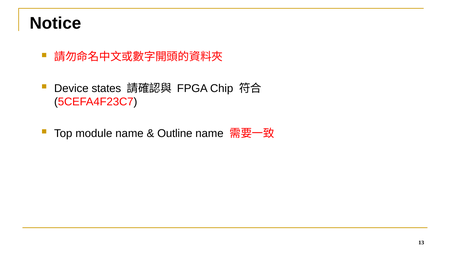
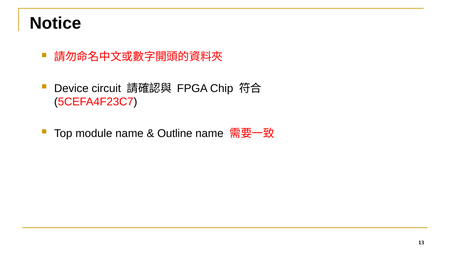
states: states -> circuit
